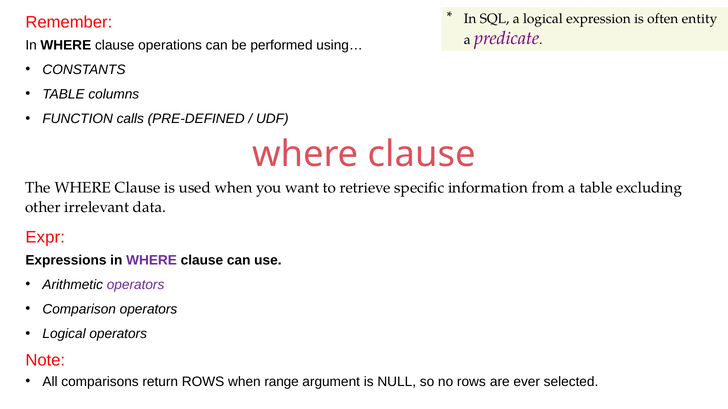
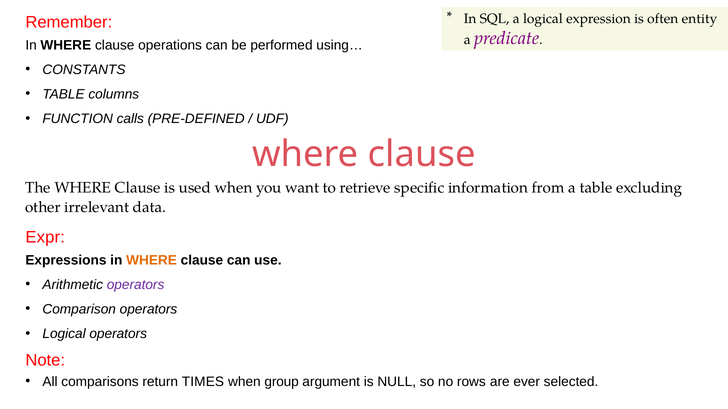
WHERE at (152, 260) colour: purple -> orange
return ROWS: ROWS -> TIMES
range: range -> group
